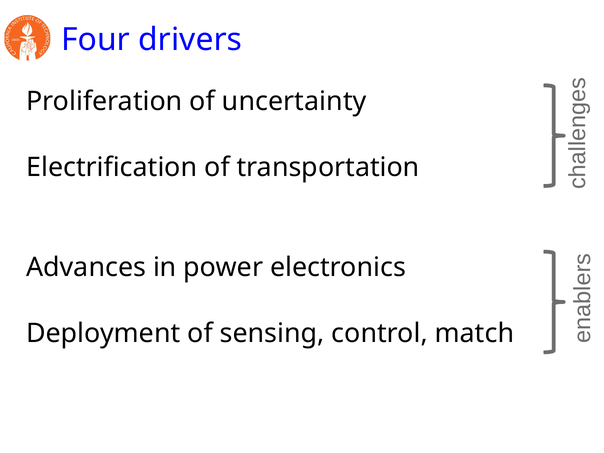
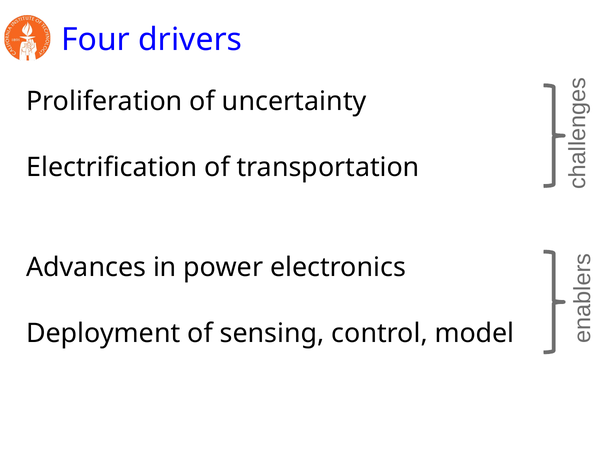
match: match -> model
